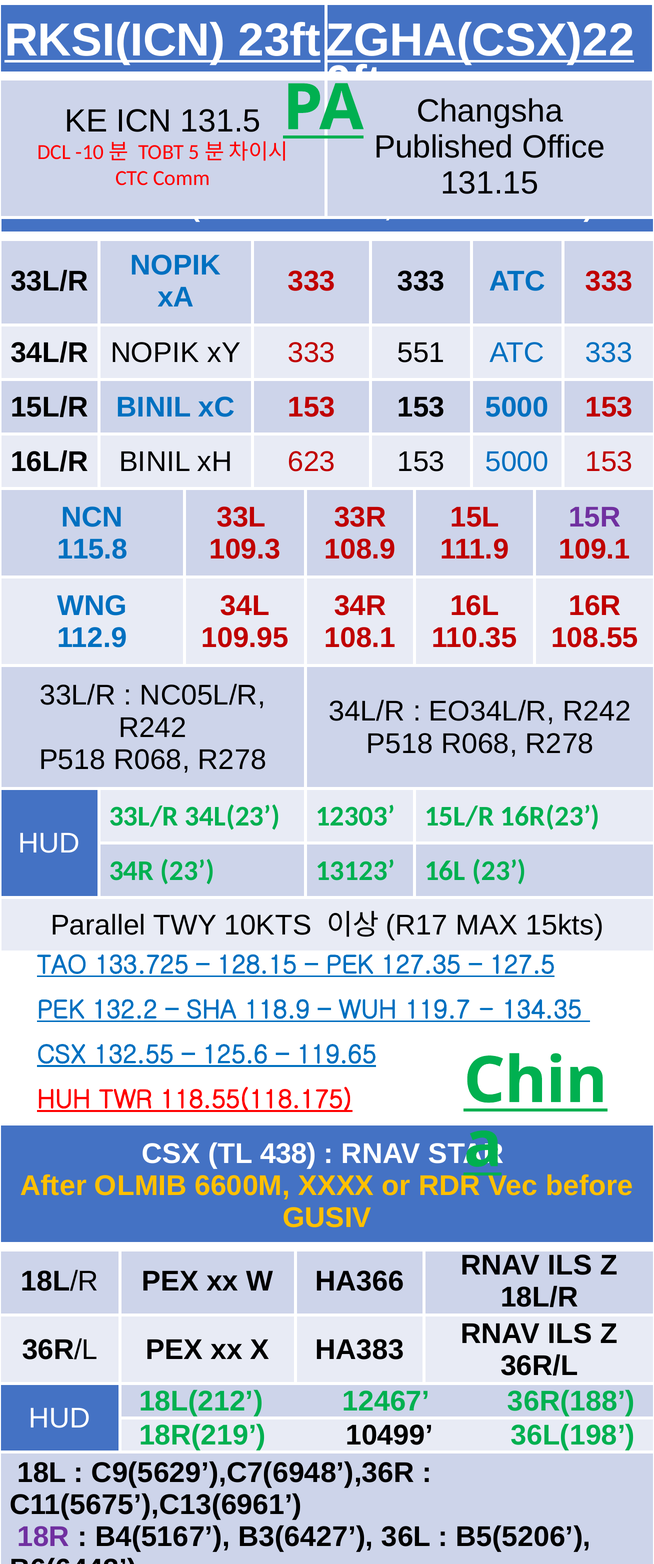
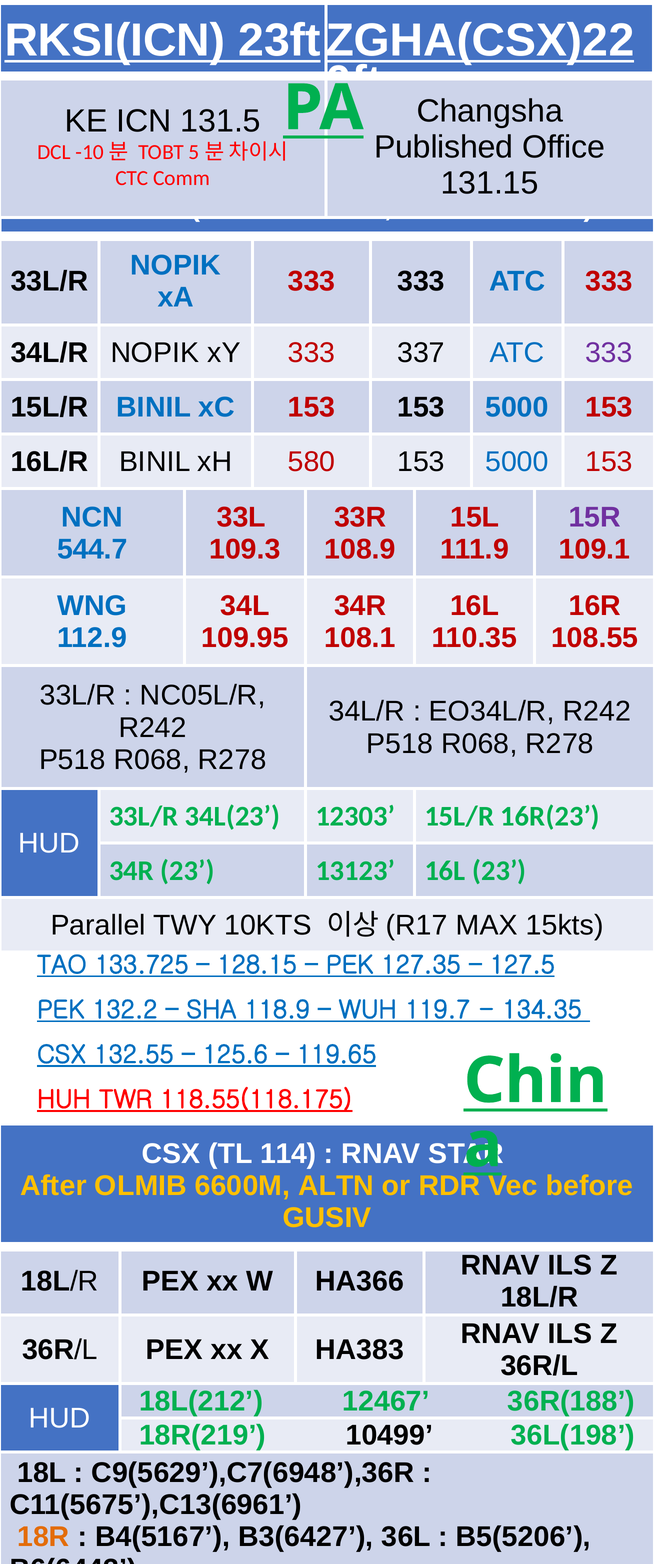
551: 551 -> 337
333 at (609, 353) colour: blue -> purple
623: 623 -> 580
115.8: 115.8 -> 544.7
438: 438 -> 114
XXXX: XXXX -> ALTN
18R colour: purple -> orange
